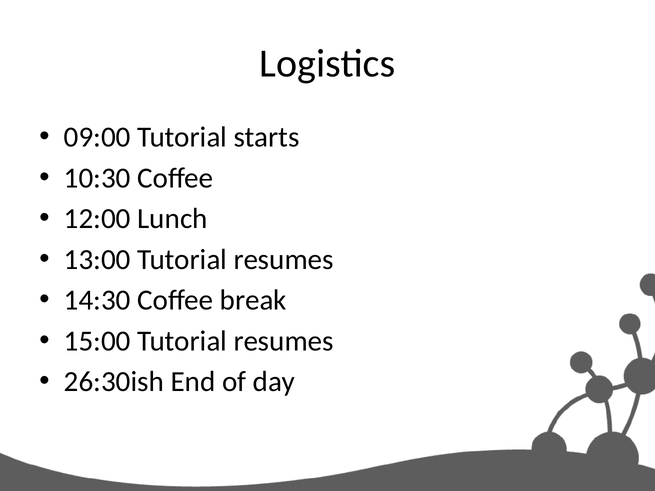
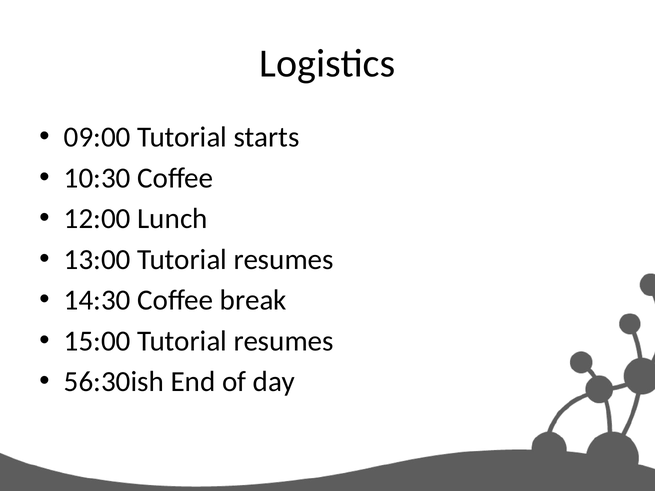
26:30ish: 26:30ish -> 56:30ish
